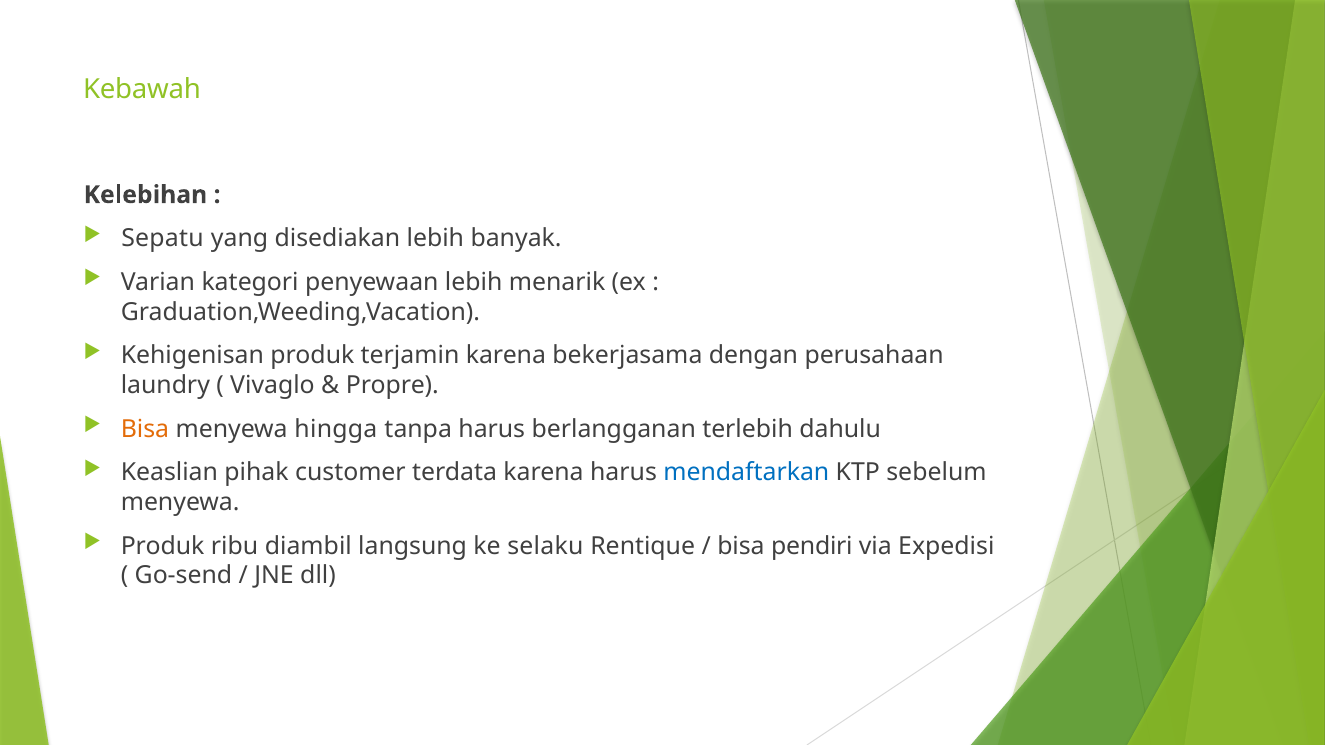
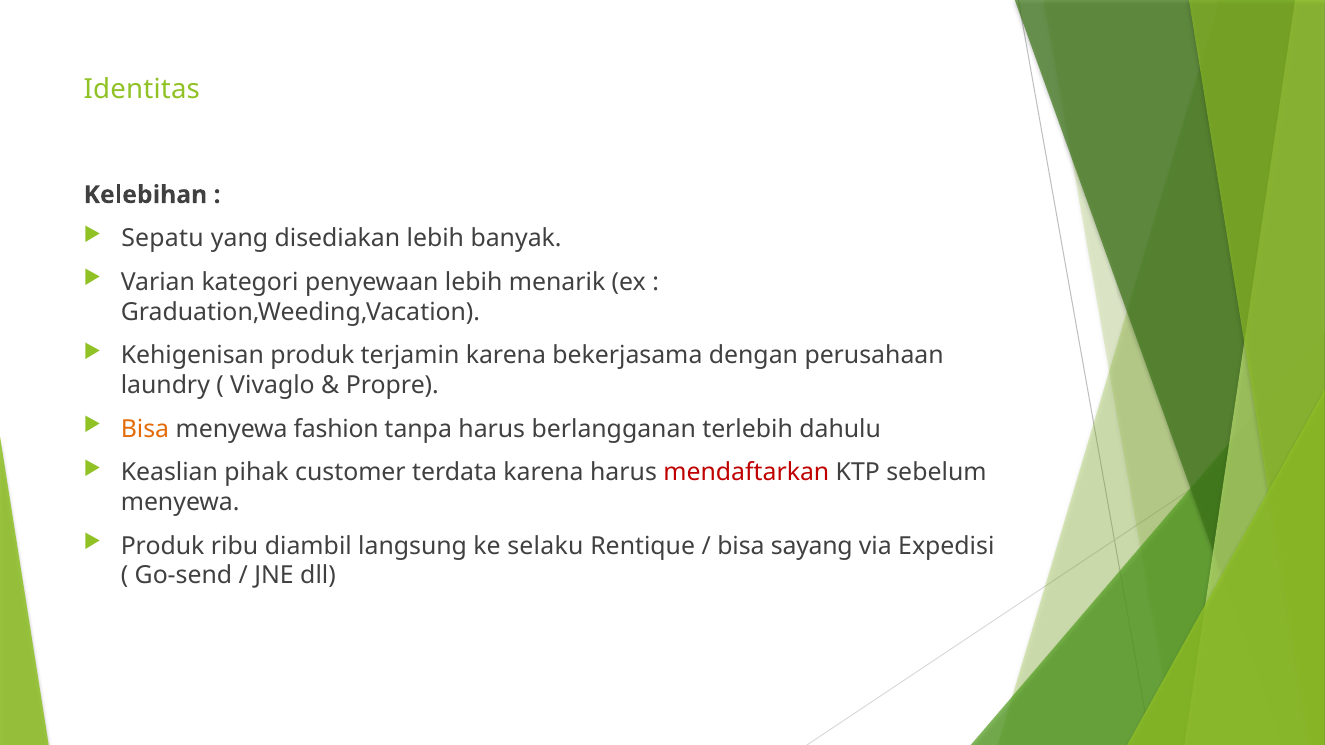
Kebawah: Kebawah -> Identitas
hingga: hingga -> fashion
mendaftarkan colour: blue -> red
pendiri: pendiri -> sayang
